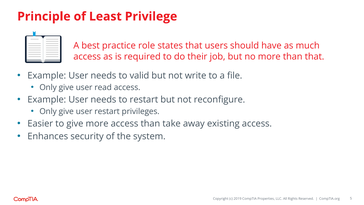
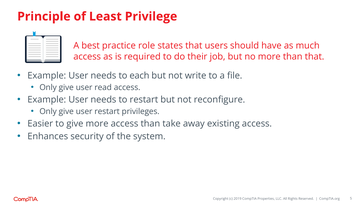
valid: valid -> each
